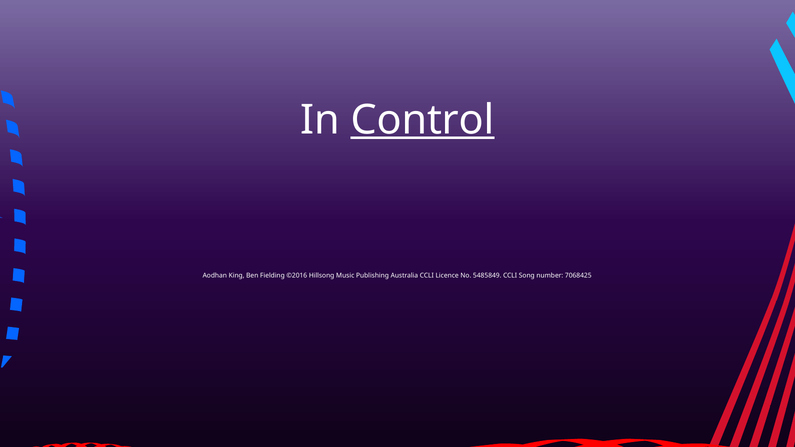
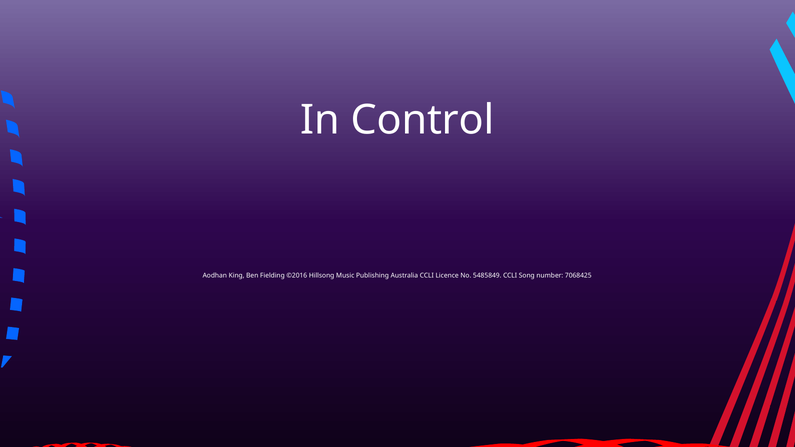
Control underline: present -> none
